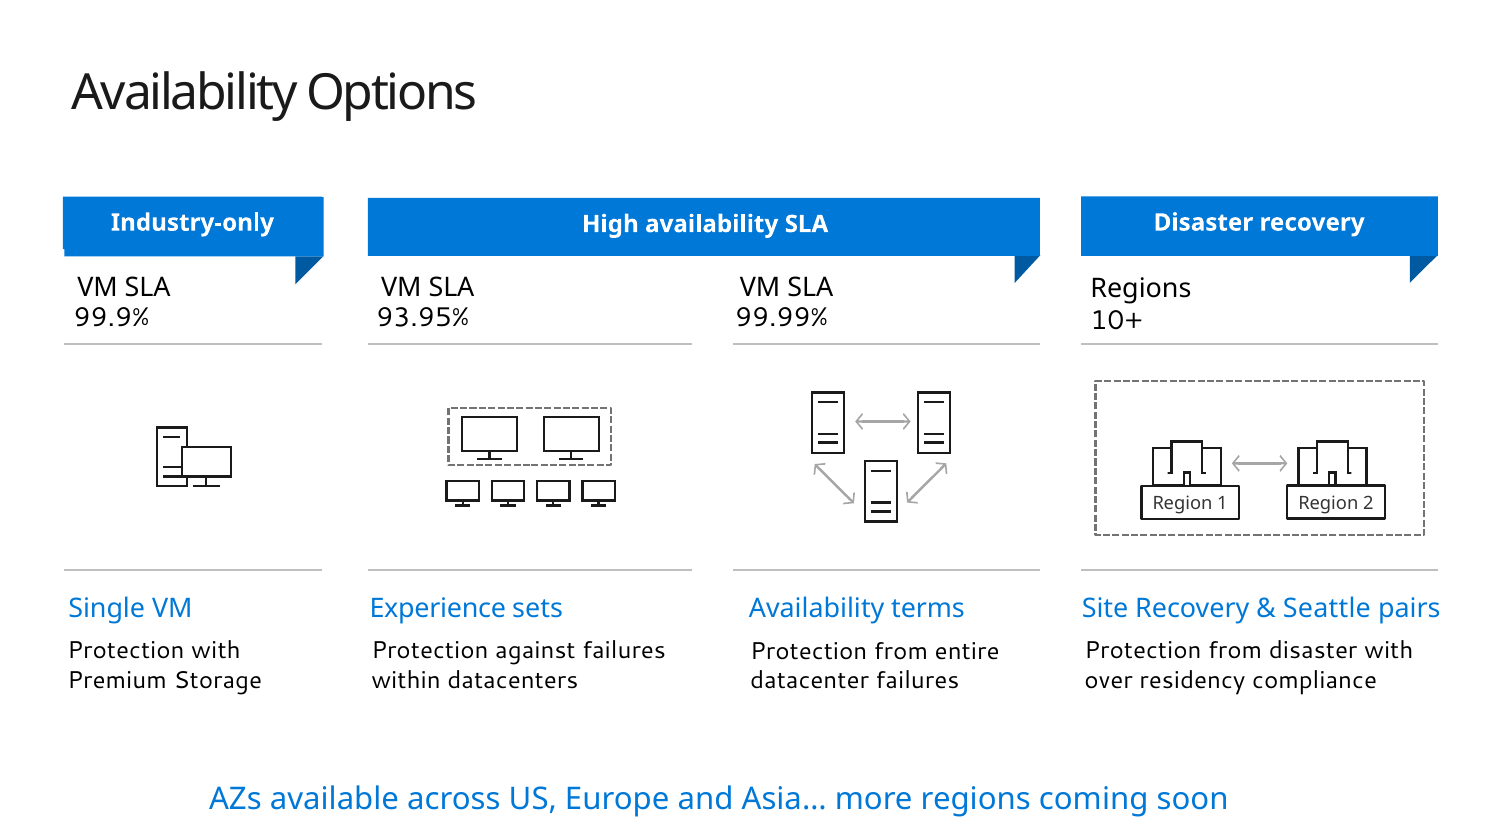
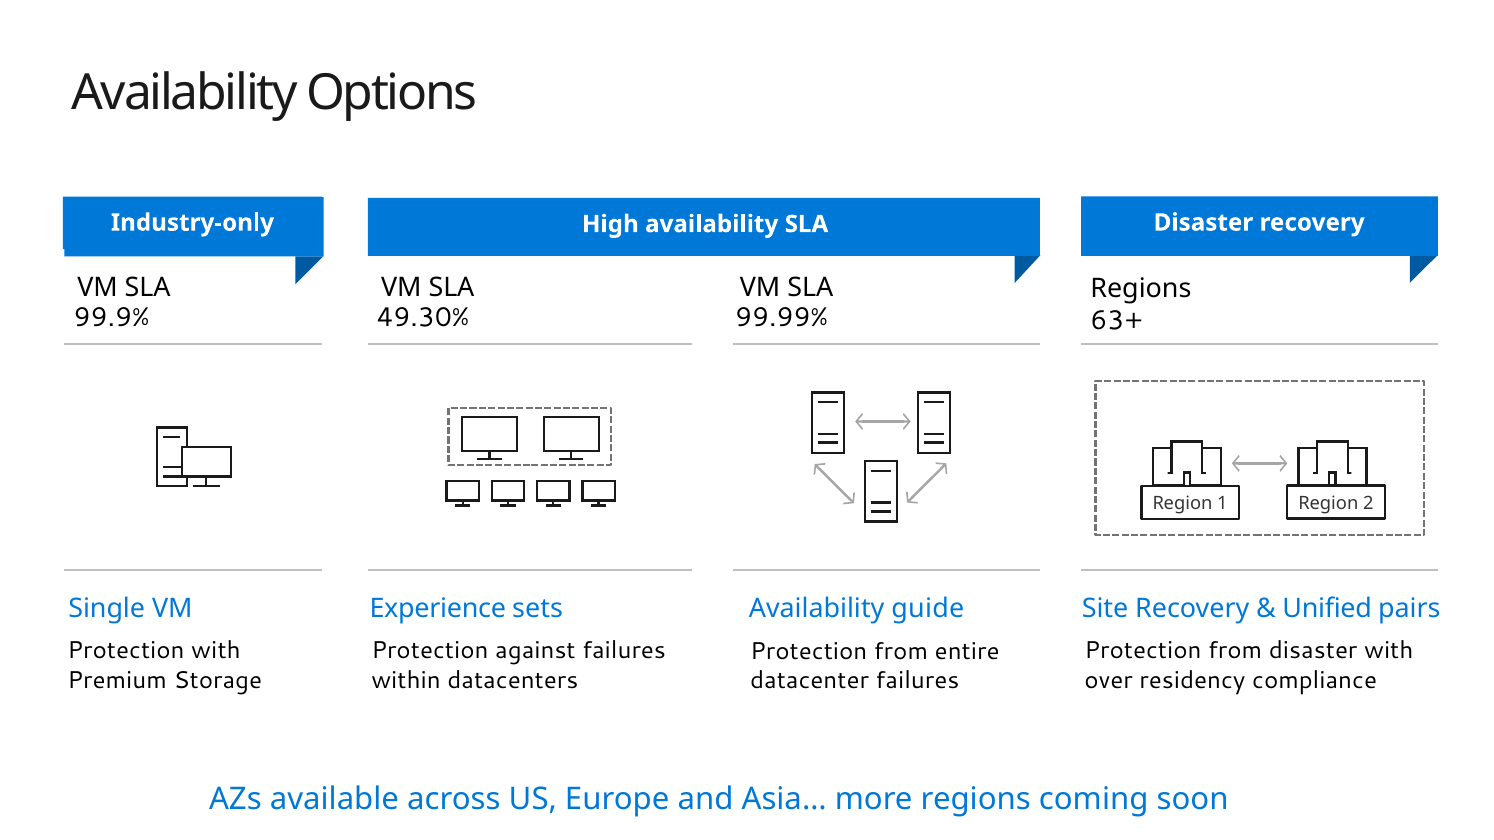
93.95%: 93.95% -> 49.30%
10+: 10+ -> 63+
terms: terms -> guide
Seattle: Seattle -> Unified
